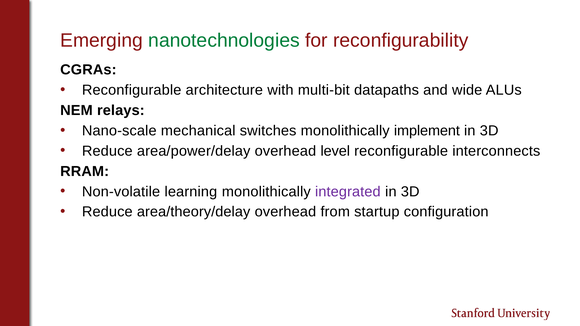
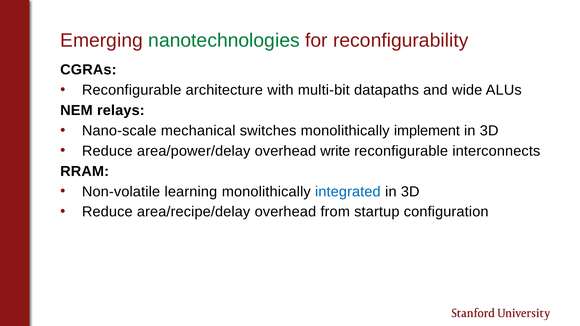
level: level -> write
integrated colour: purple -> blue
area/theory/delay: area/theory/delay -> area/recipe/delay
